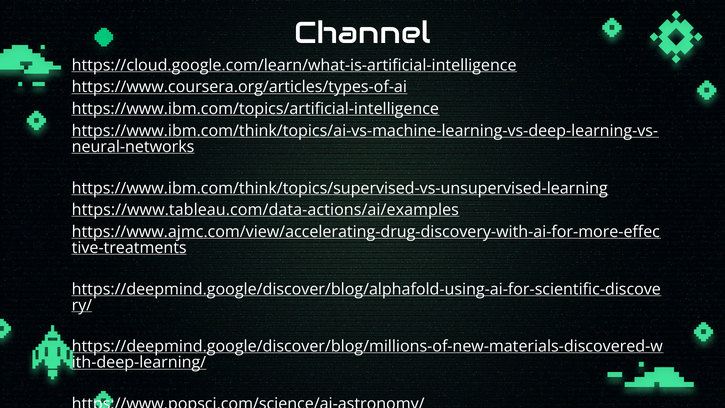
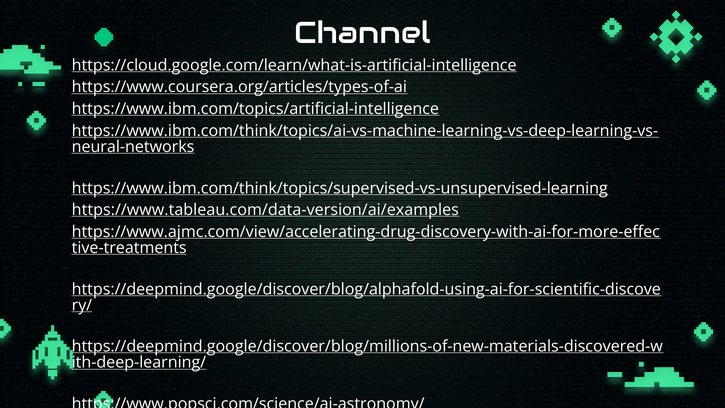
https://www.tableau.com/data-actions/ai/examples: https://www.tableau.com/data-actions/ai/examples -> https://www.tableau.com/data-version/ai/examples
